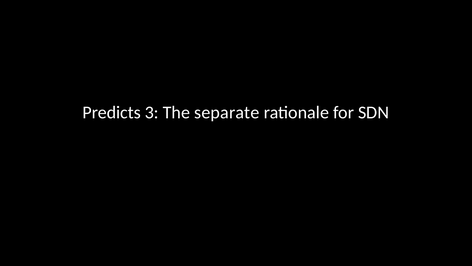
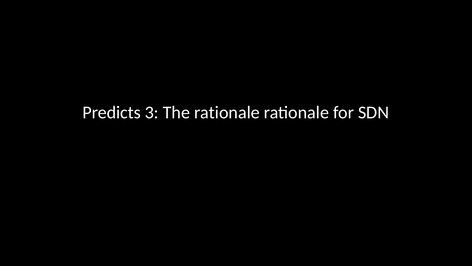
The separate: separate -> rationale
